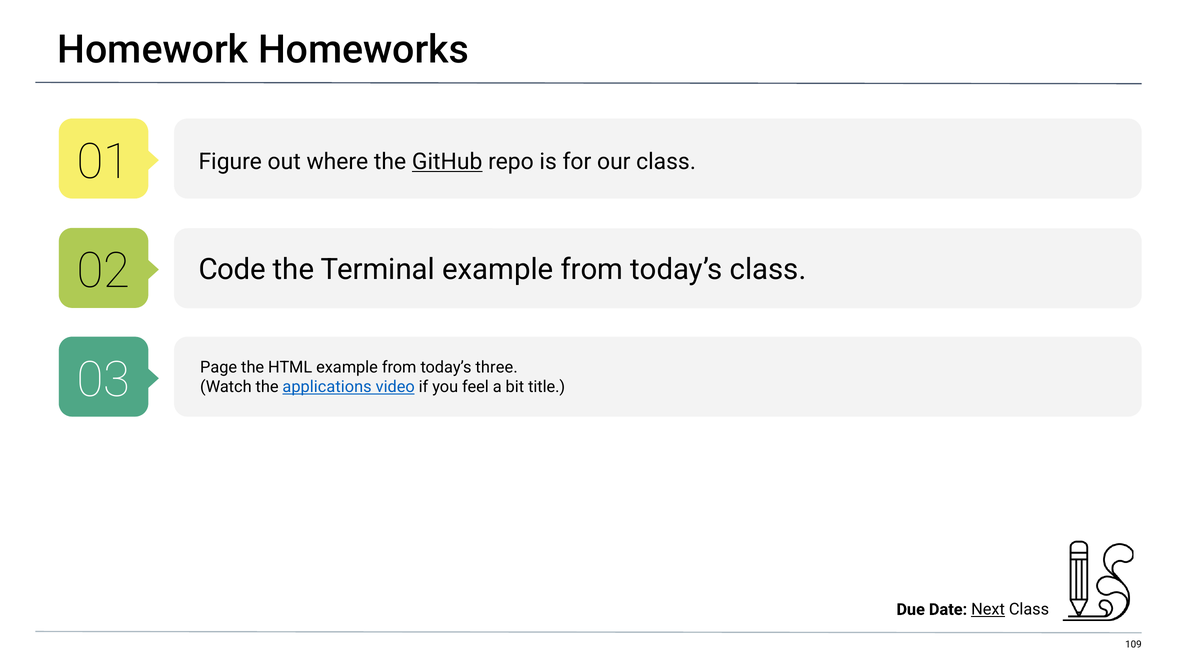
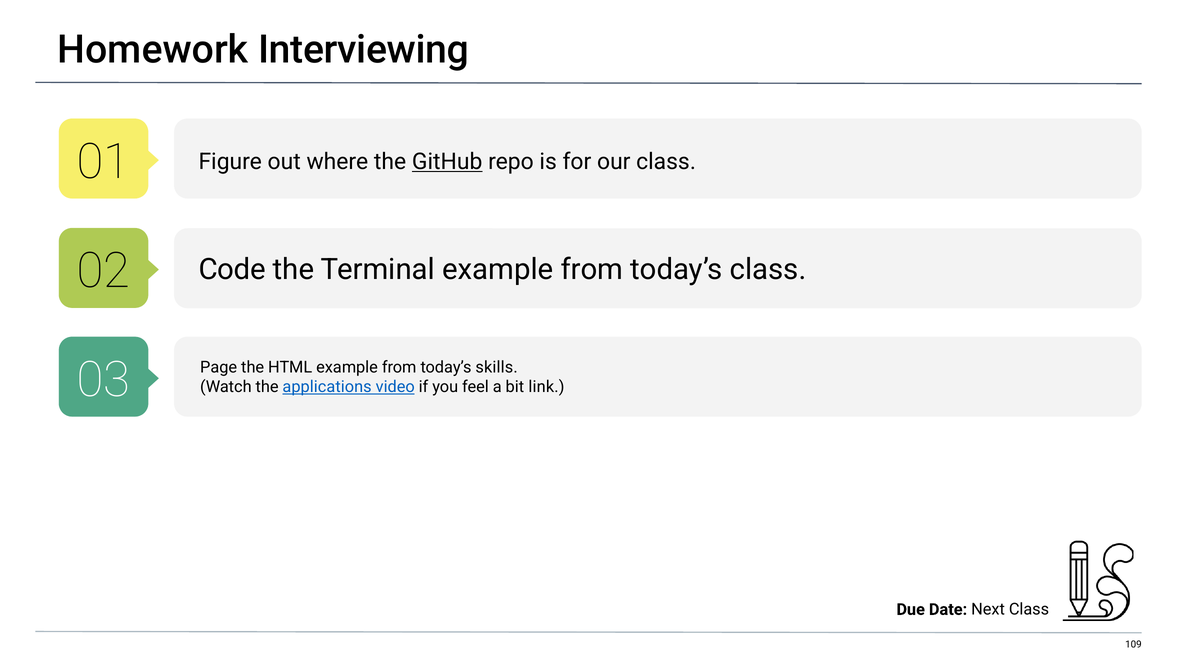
Homeworks: Homeworks -> Interviewing
three: three -> skills
title: title -> link
Next underline: present -> none
